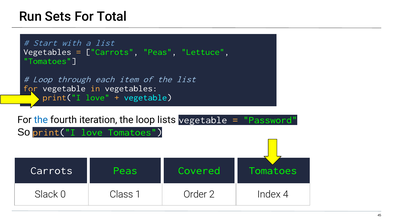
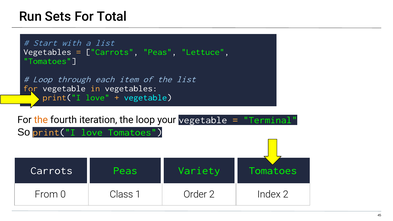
the at (41, 120) colour: blue -> orange
lists: lists -> your
Password: Password -> Terminal
Covered: Covered -> Variety
Slack: Slack -> From
Index 4: 4 -> 2
